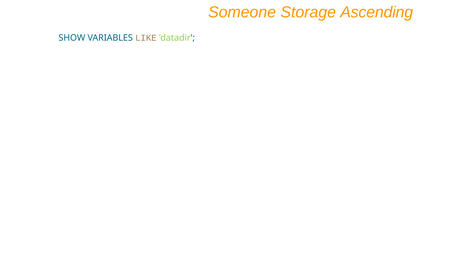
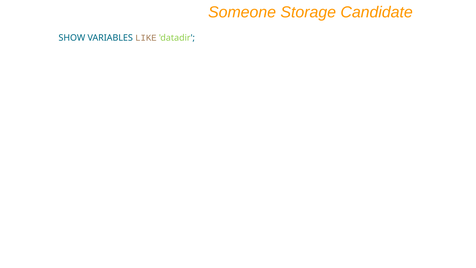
Ascending: Ascending -> Candidate
